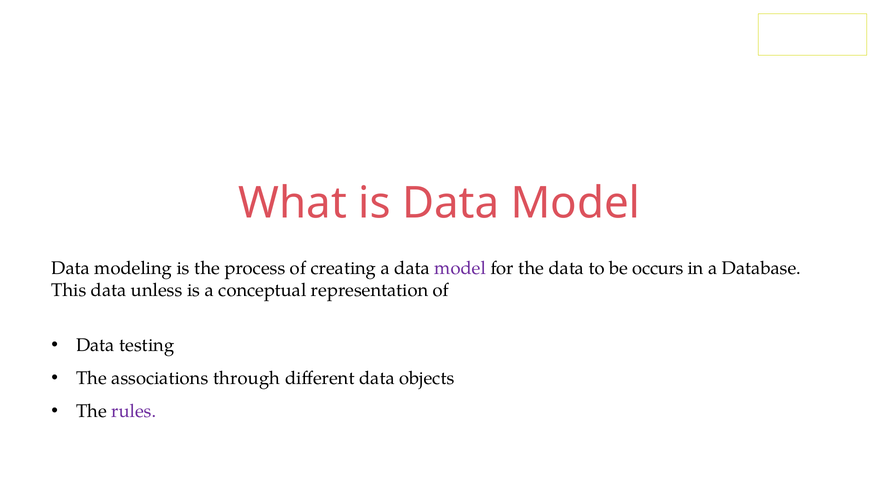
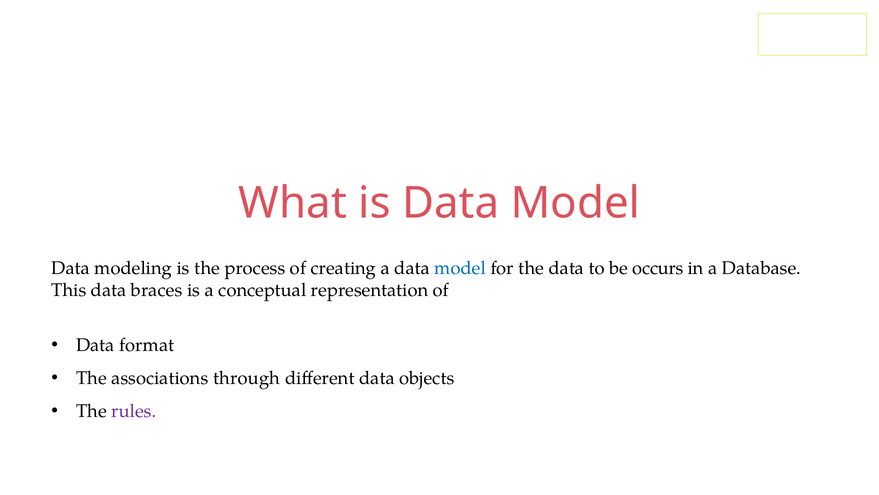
model at (460, 268) colour: purple -> blue
unless: unless -> braces
testing: testing -> format
